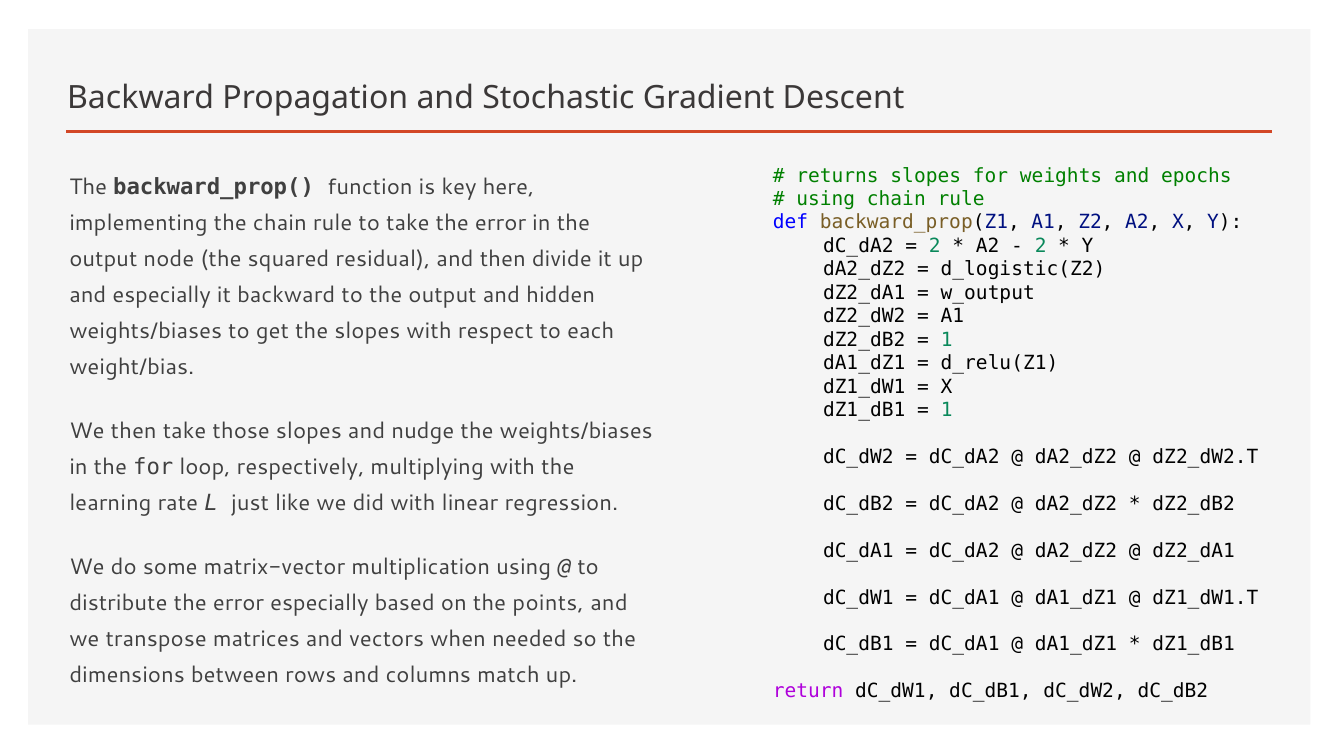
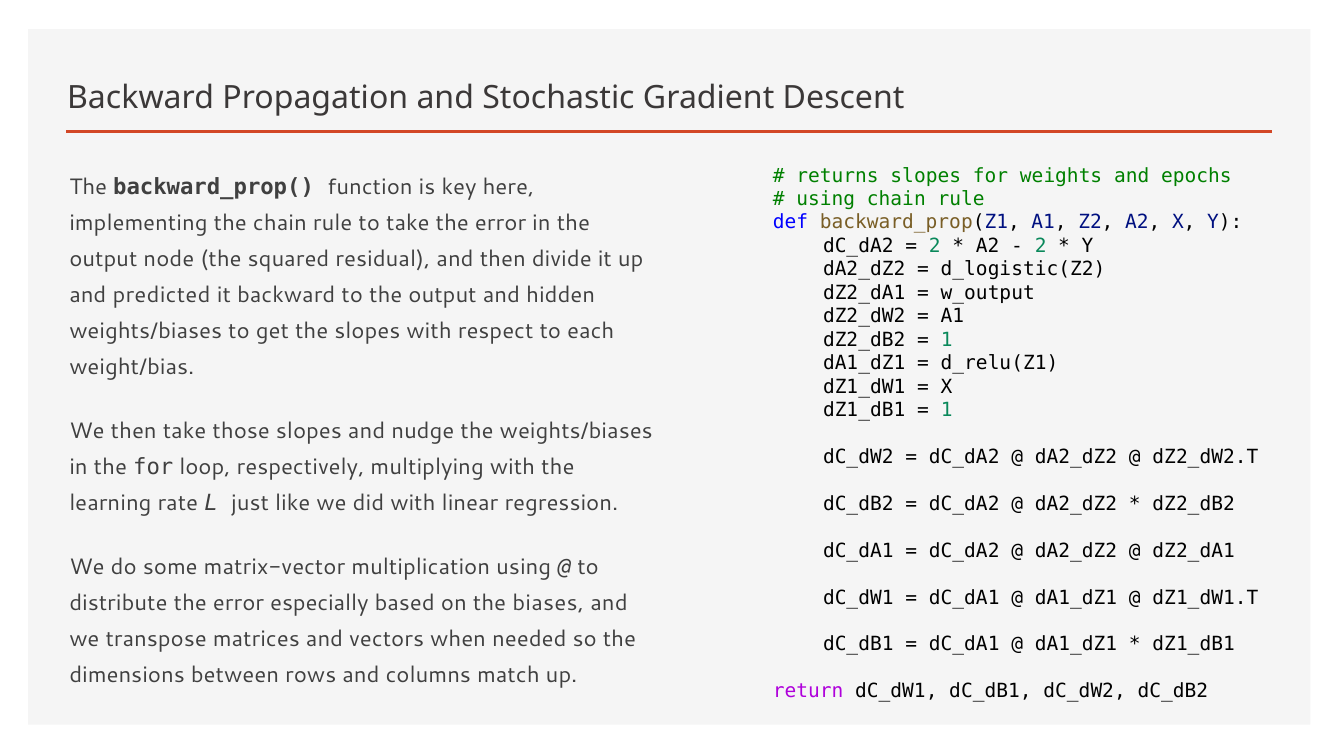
and especially: especially -> predicted
points: points -> biases
